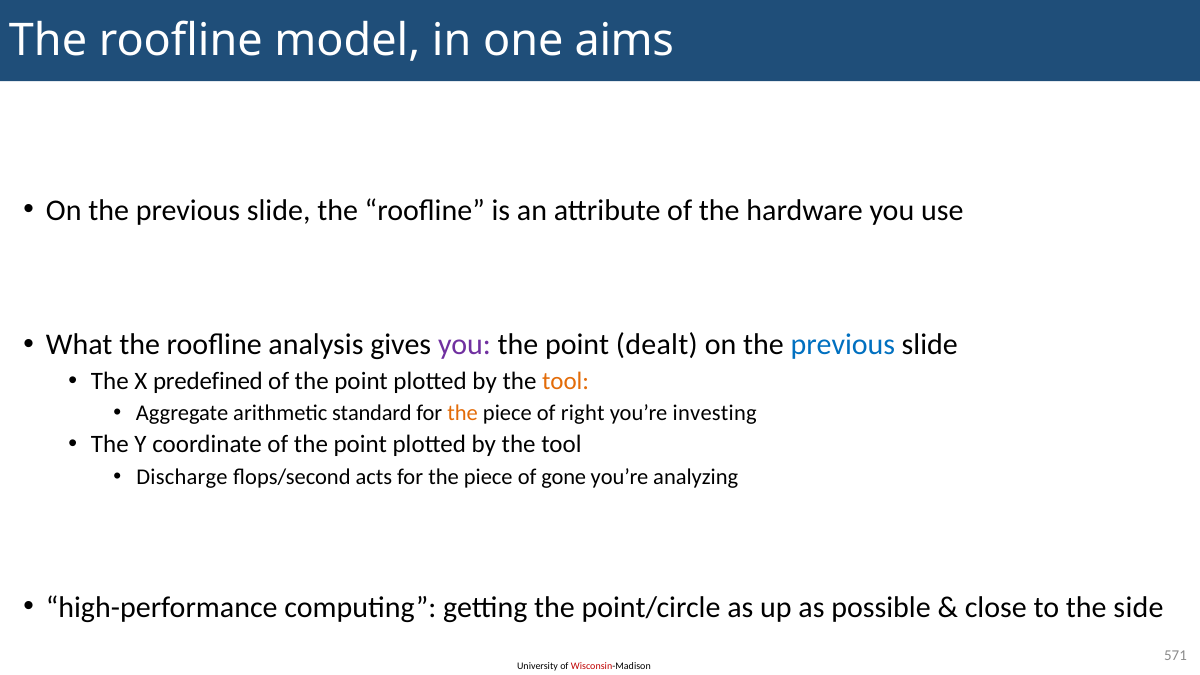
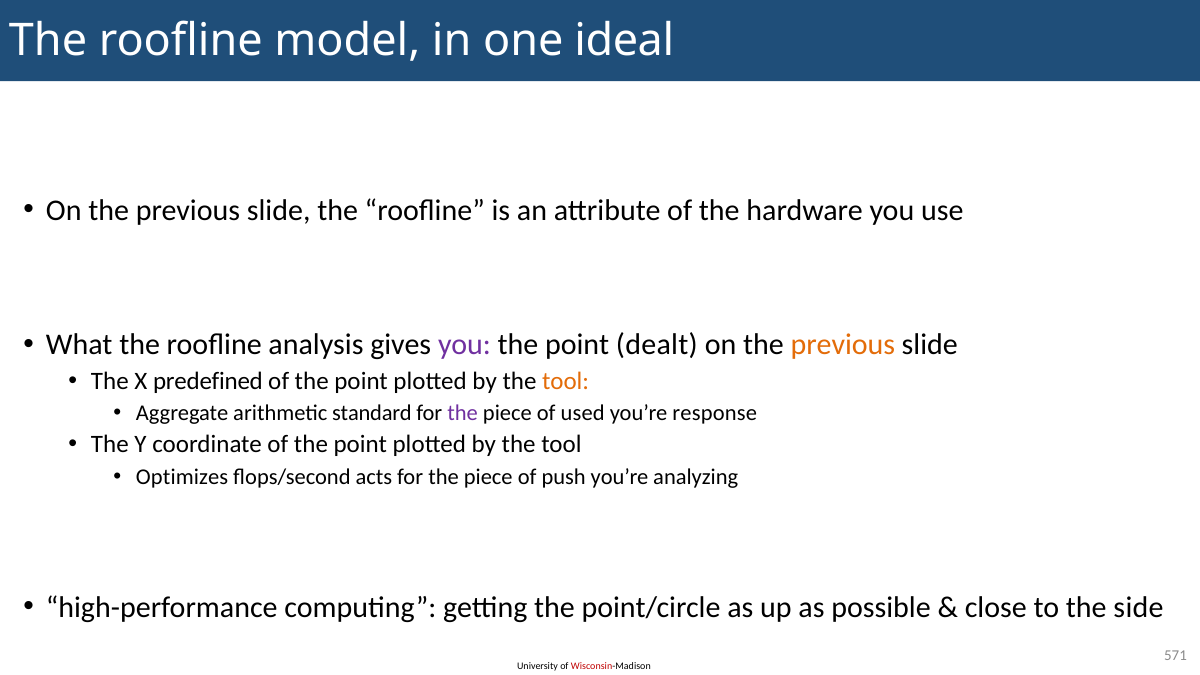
aims: aims -> ideal
previous at (843, 345) colour: blue -> orange
the at (463, 413) colour: orange -> purple
right: right -> used
investing: investing -> response
Discharge: Discharge -> Optimizes
gone: gone -> push
